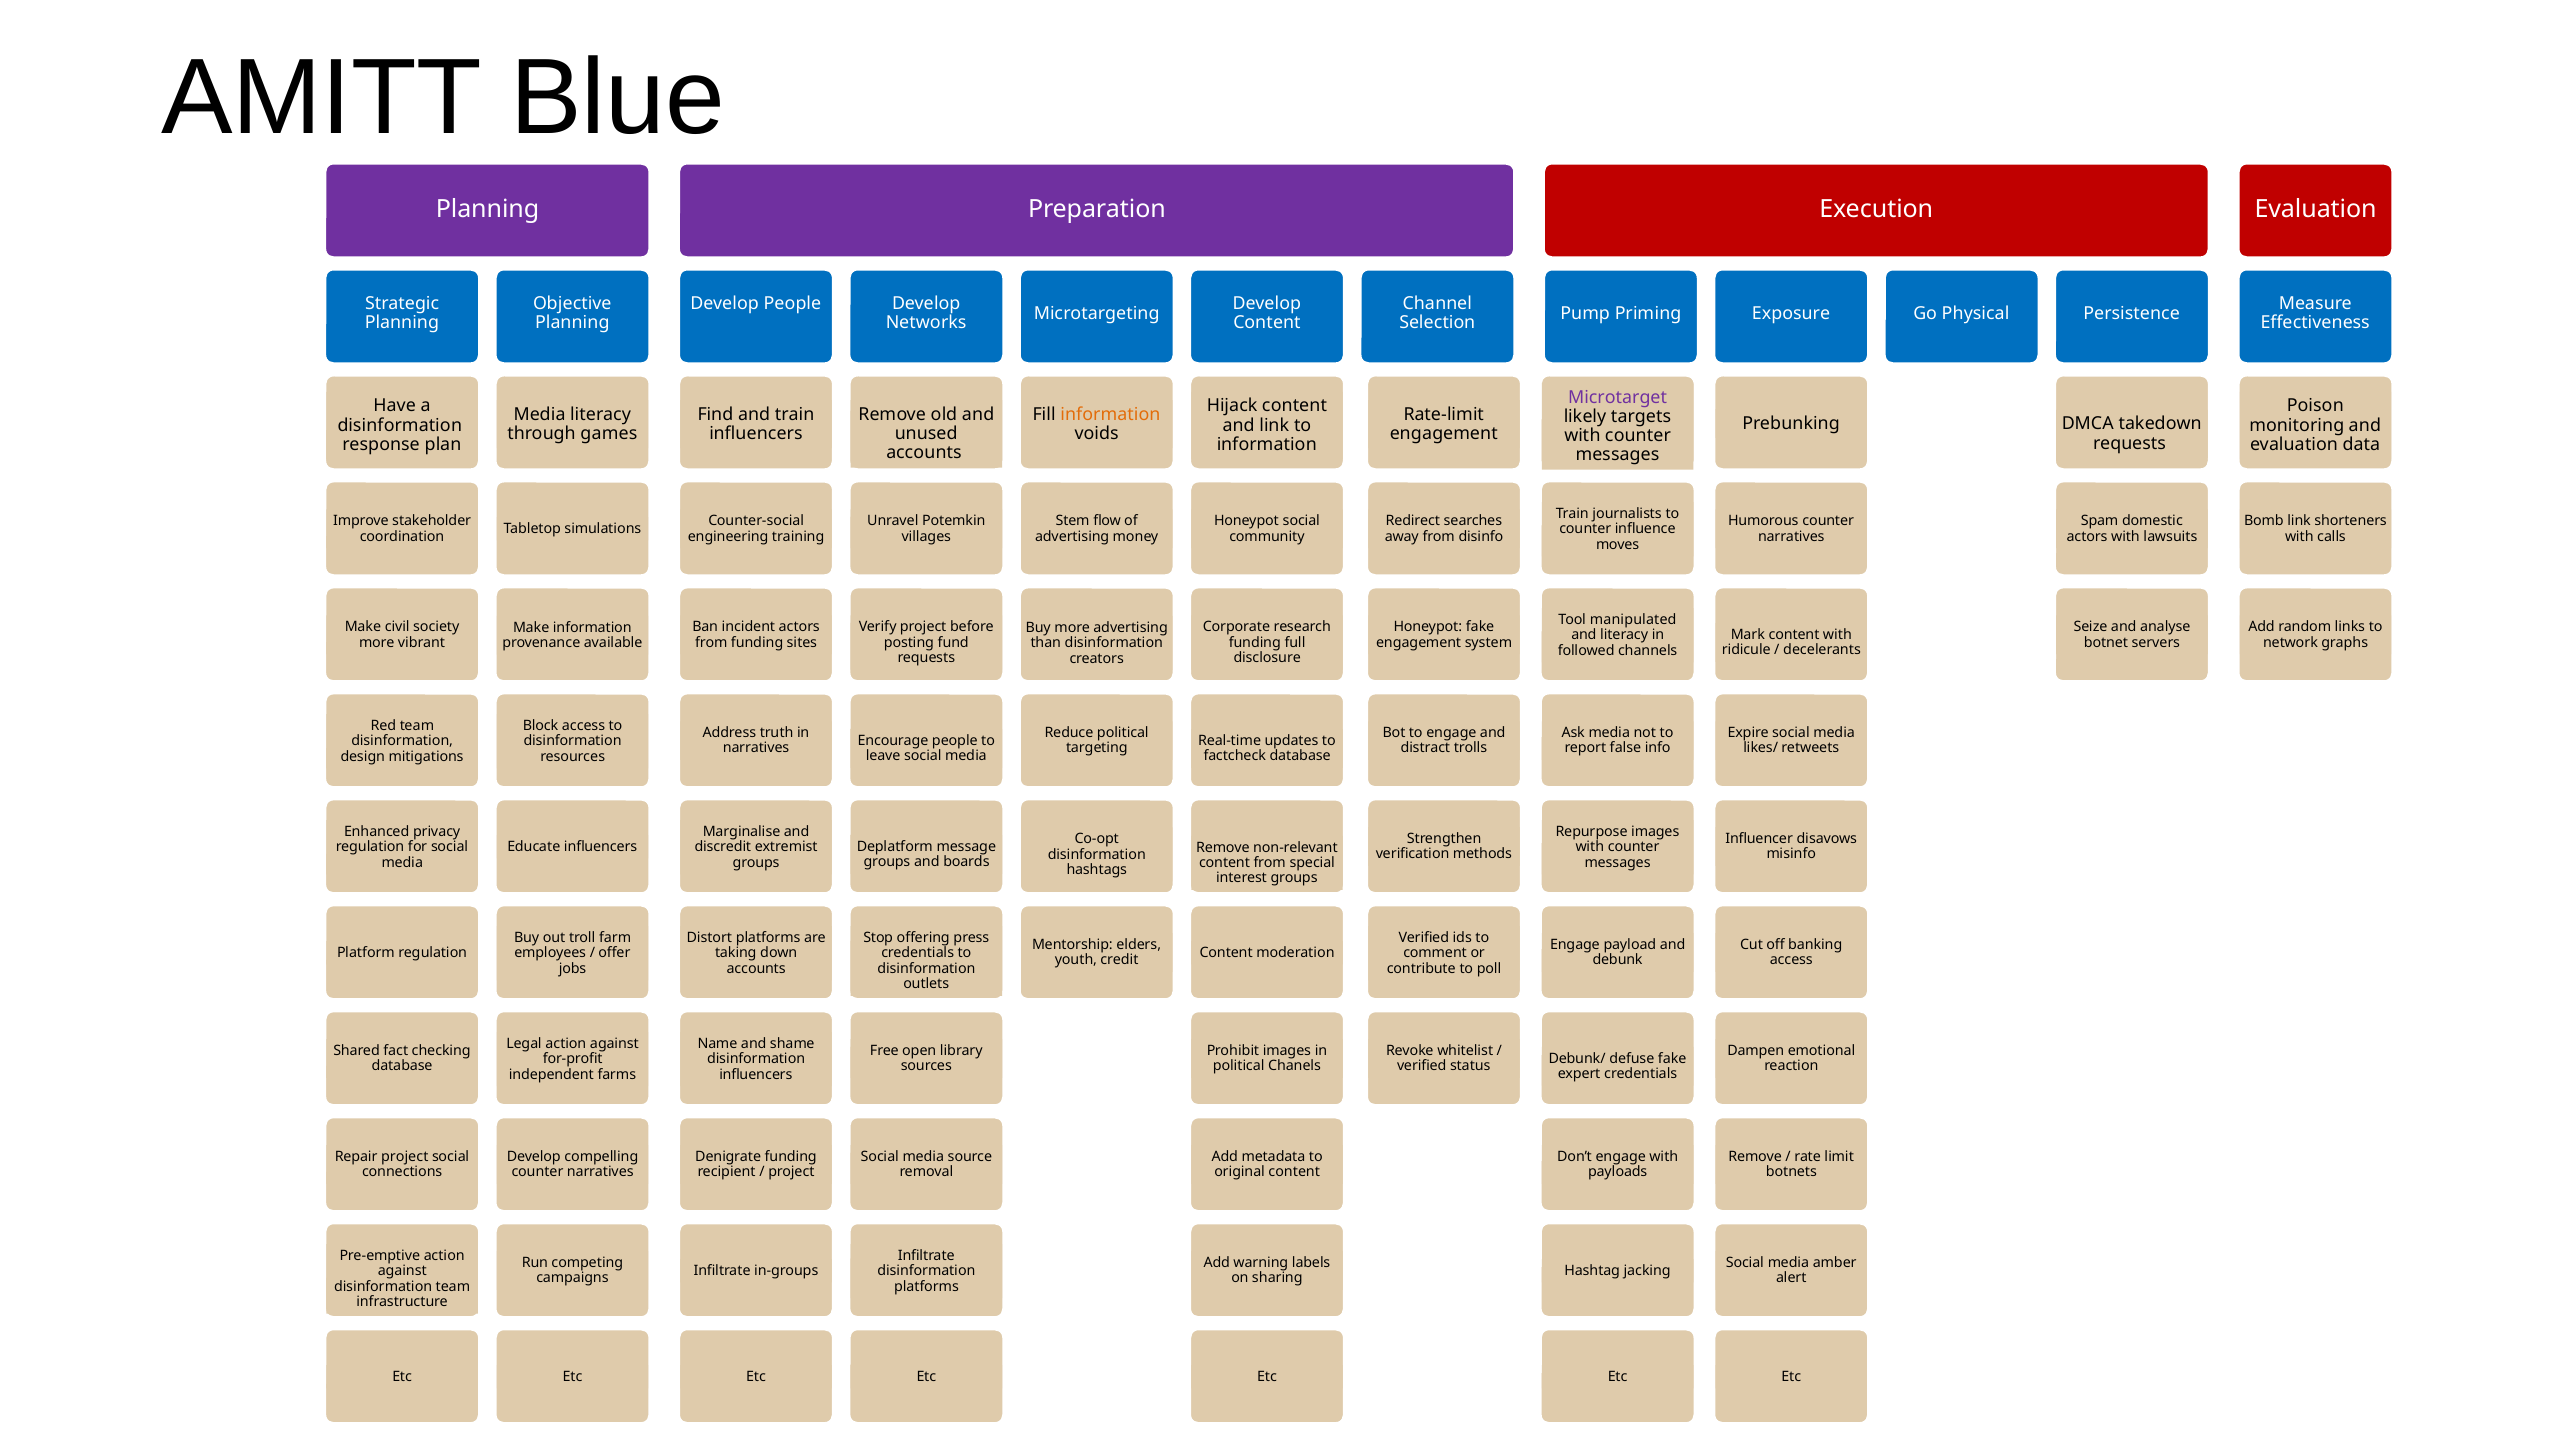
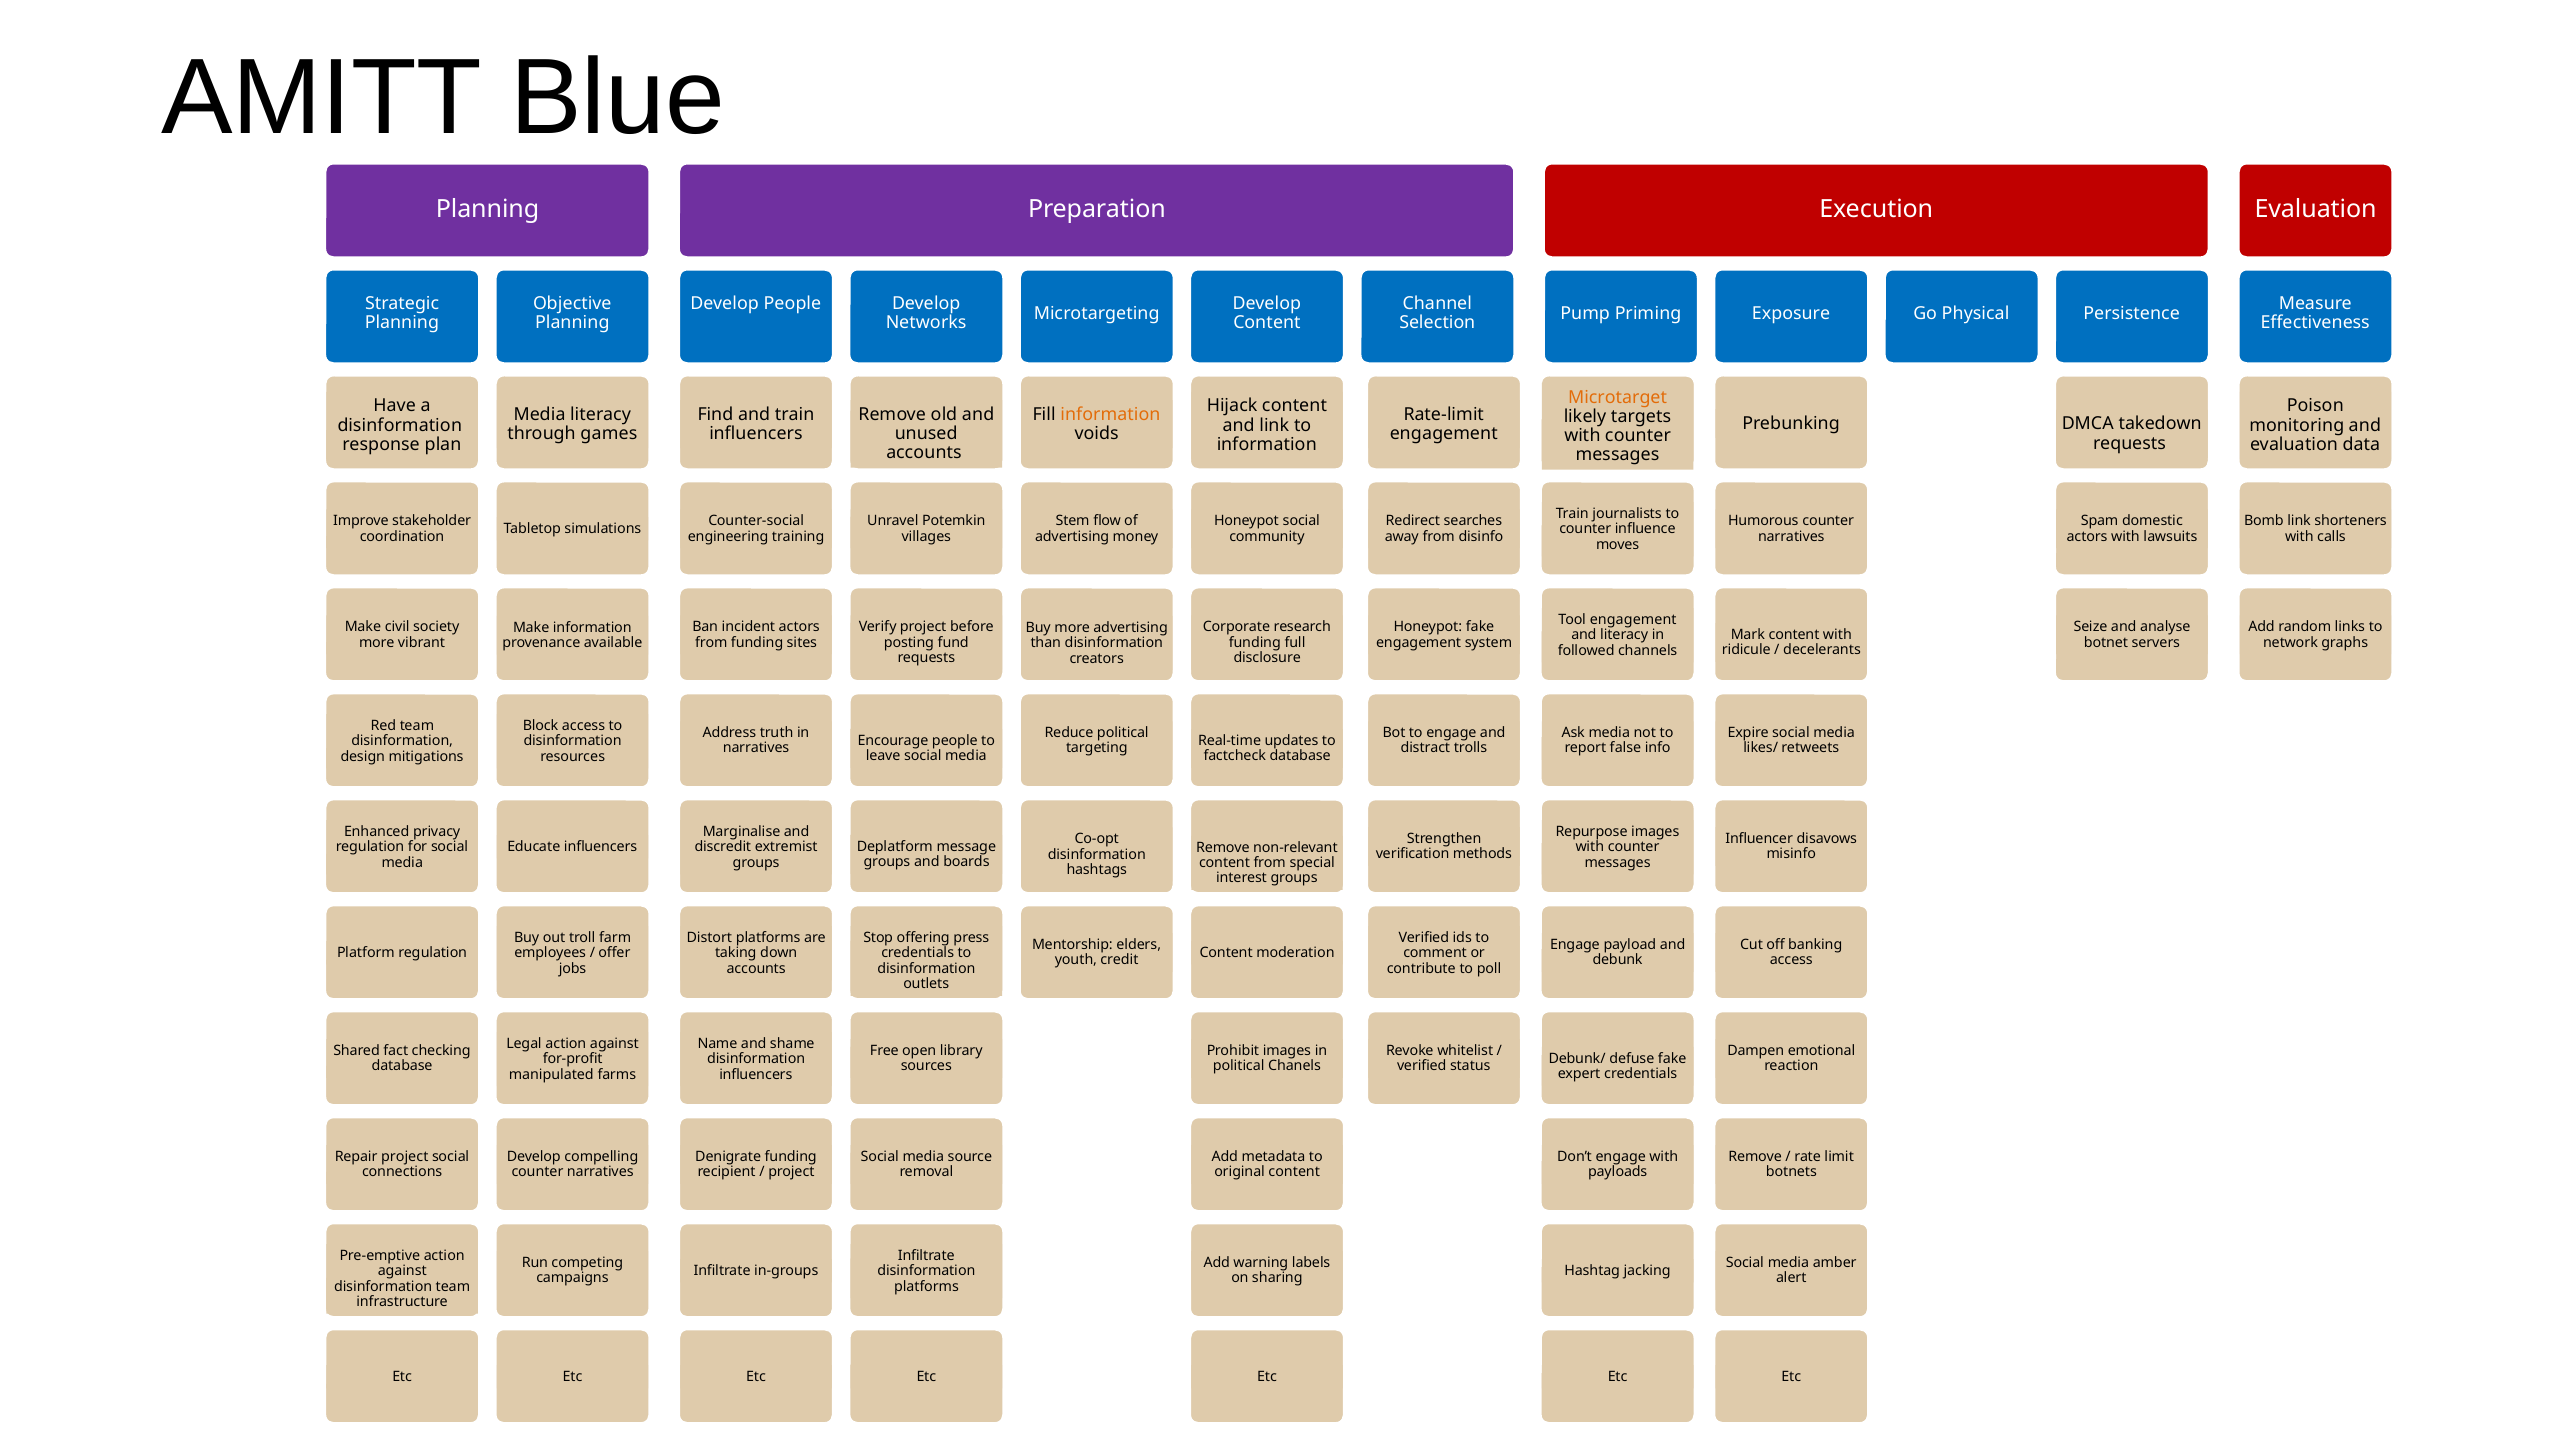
Microtarget colour: purple -> orange
Tool manipulated: manipulated -> engagement
independent: independent -> manipulated
